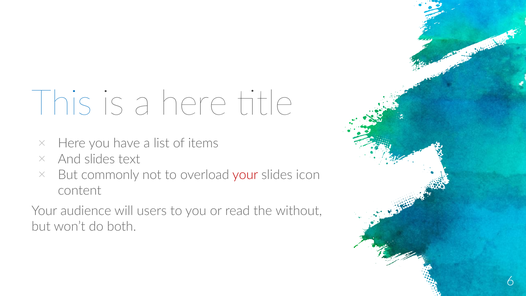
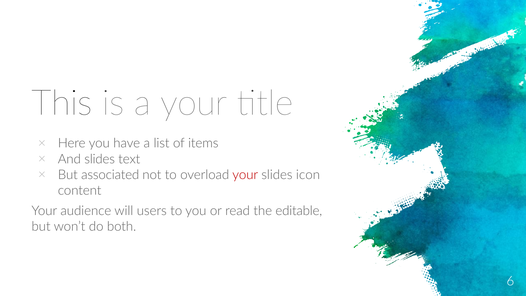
This colour: blue -> black
a here: here -> your
commonly: commonly -> associated
without: without -> editable
